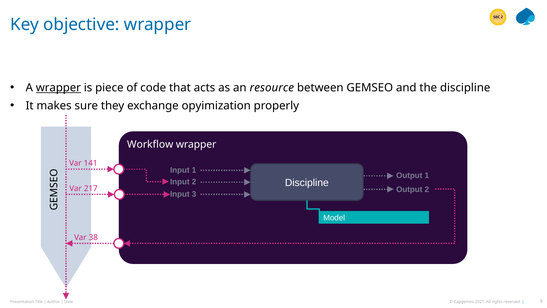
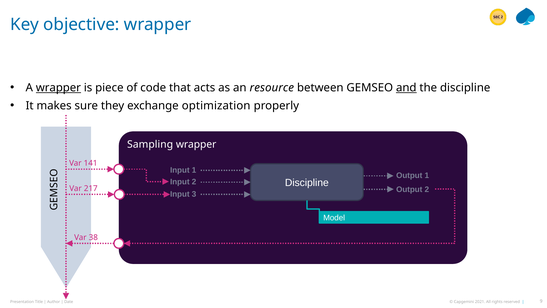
and underline: none -> present
opyimization: opyimization -> optimization
Workflow: Workflow -> Sampling
